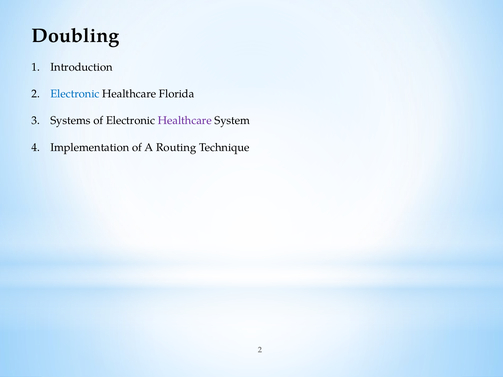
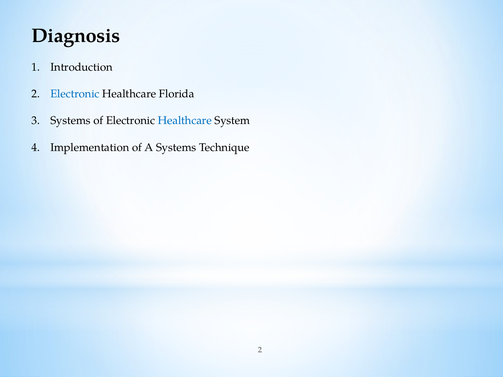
Doubling: Doubling -> Diagnosis
Healthcare at (185, 121) colour: purple -> blue
A Routing: Routing -> Systems
